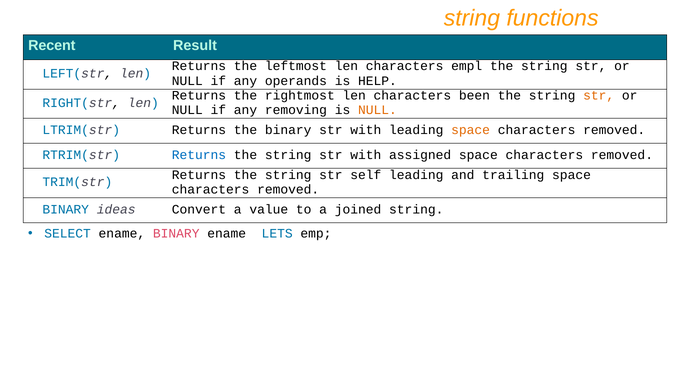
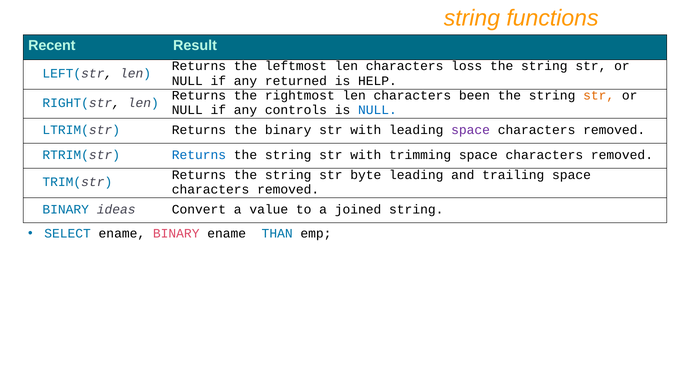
empl: empl -> loss
operands: operands -> returned
removing: removing -> controls
NULL at (377, 110) colour: orange -> blue
space at (471, 130) colour: orange -> purple
assigned: assigned -> trimming
self: self -> byte
LETS: LETS -> THAN
